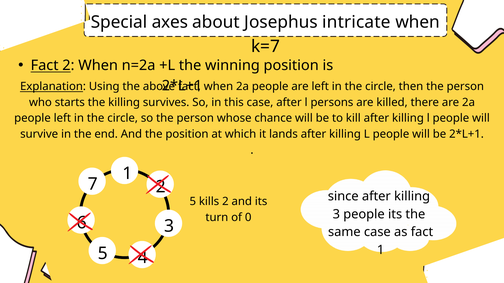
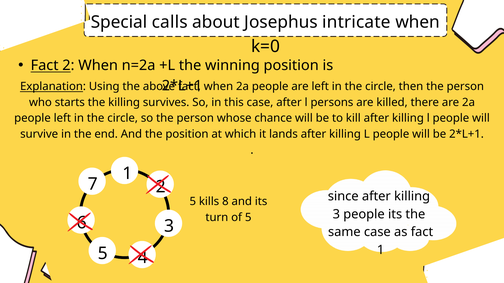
axes: axes -> calls
k=7: k=7 -> k=0
kills 2: 2 -> 8
of 0: 0 -> 5
